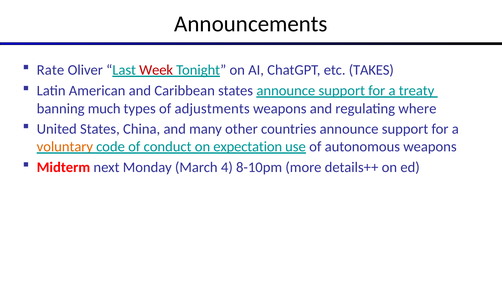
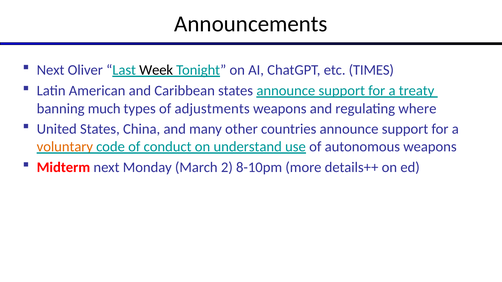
Rate at (50, 70): Rate -> Next
Week colour: red -> black
TAKES: TAKES -> TIMES
expectation: expectation -> understand
4: 4 -> 2
